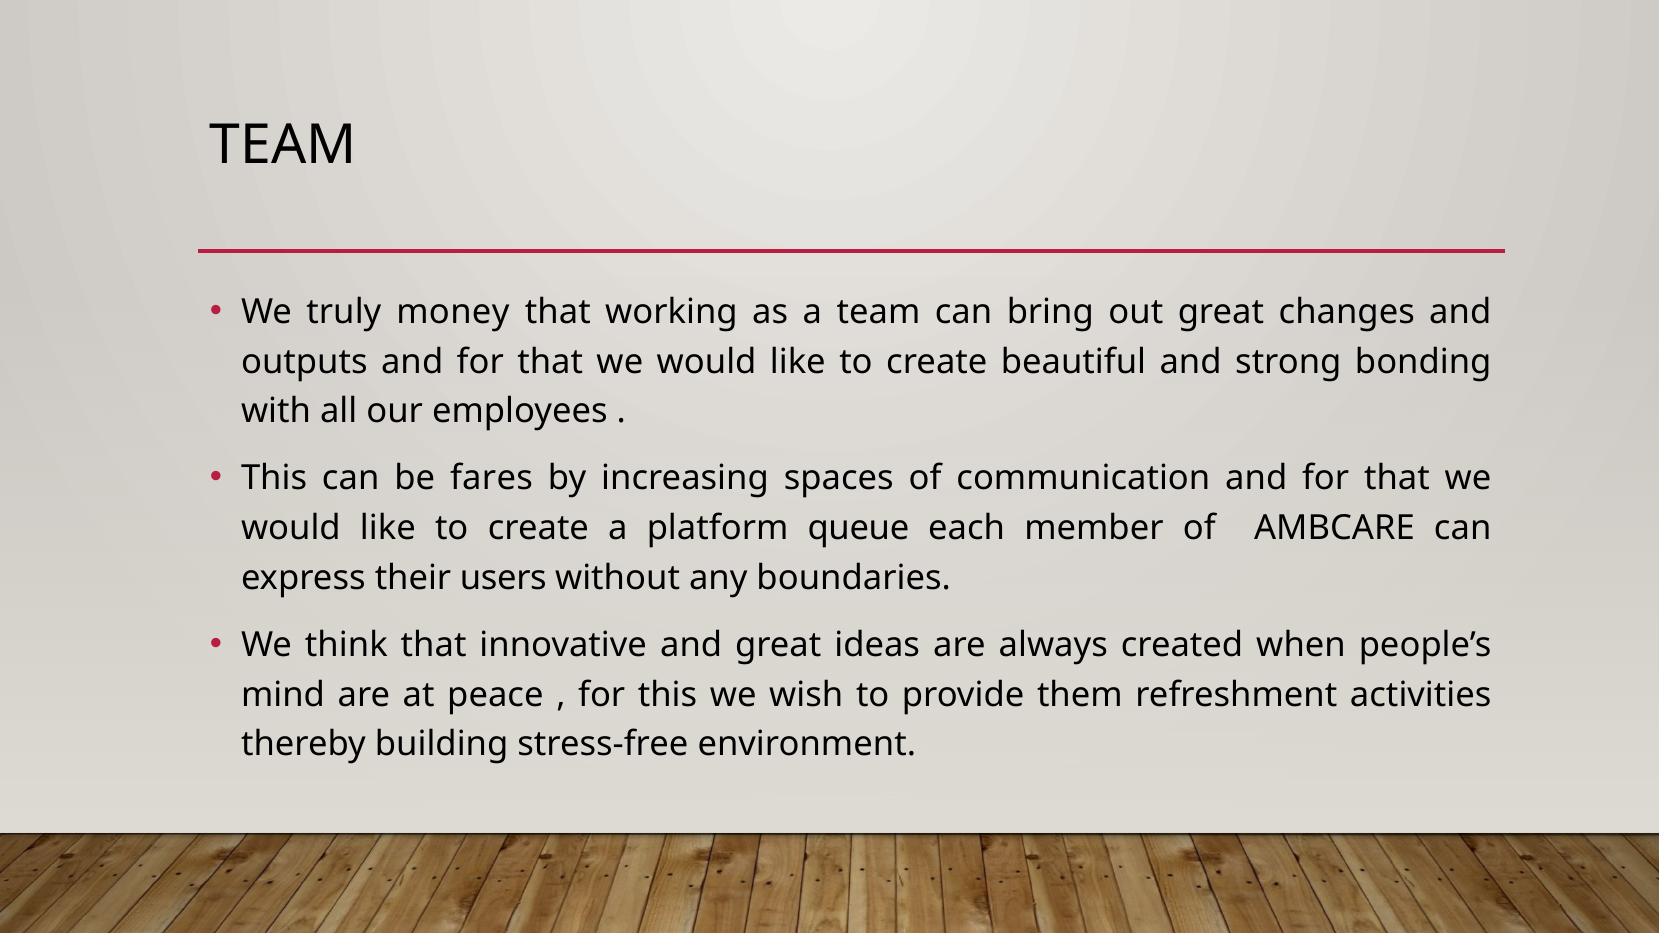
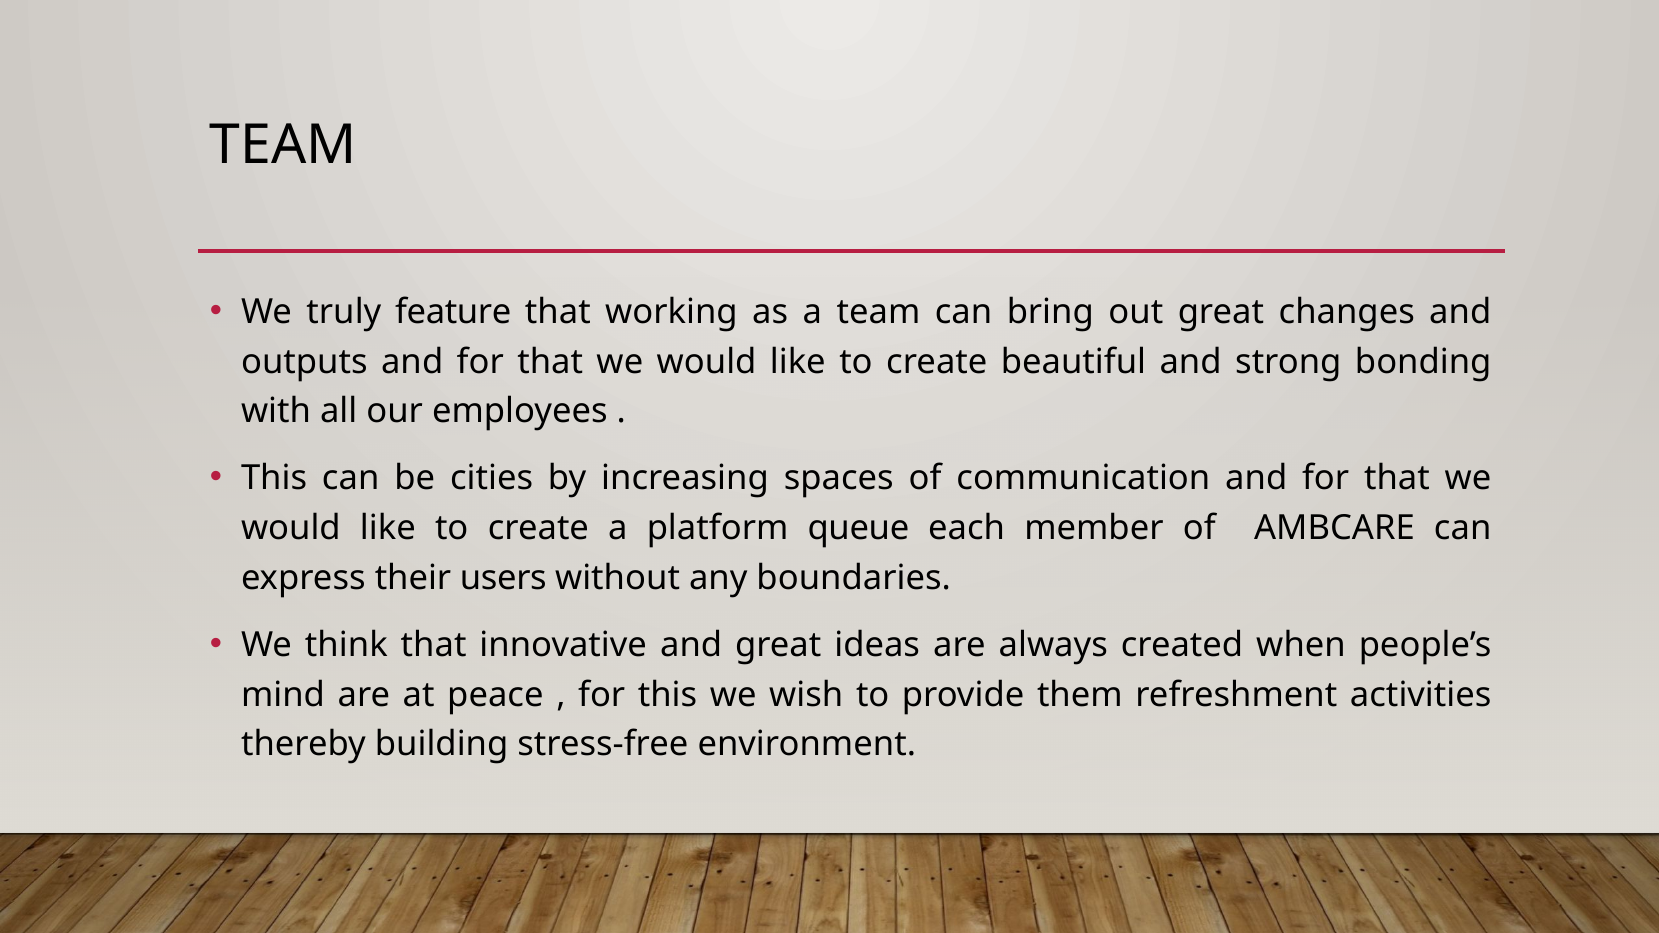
money: money -> feature
fares: fares -> cities
